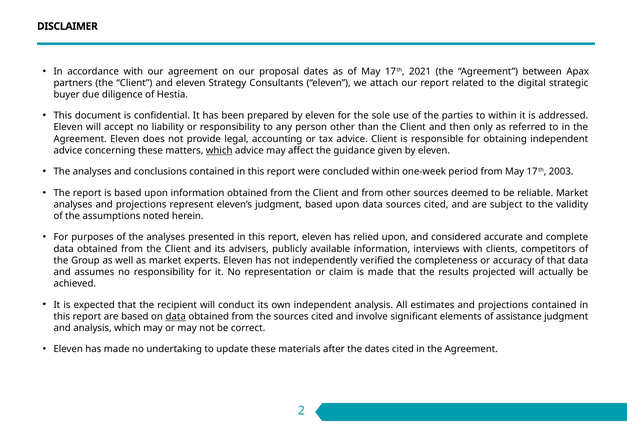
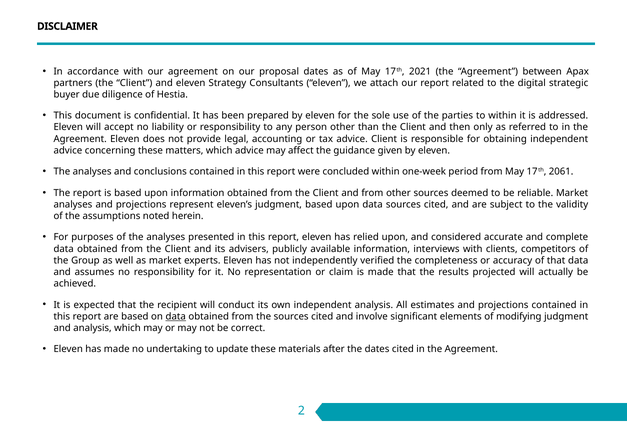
which at (219, 150) underline: present -> none
2003: 2003 -> 2061
assistance: assistance -> modifying
